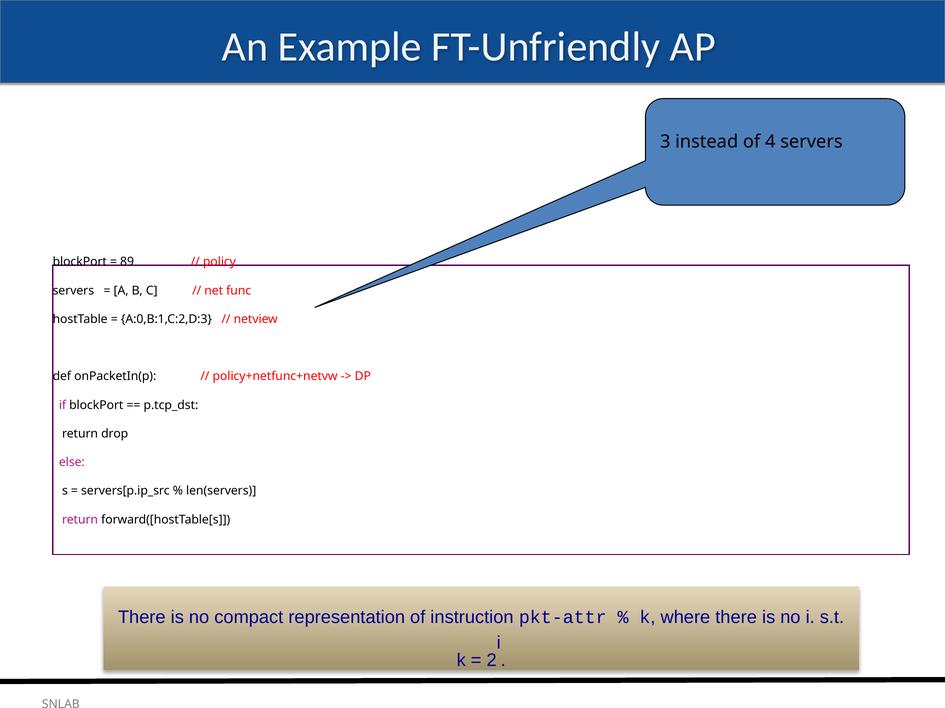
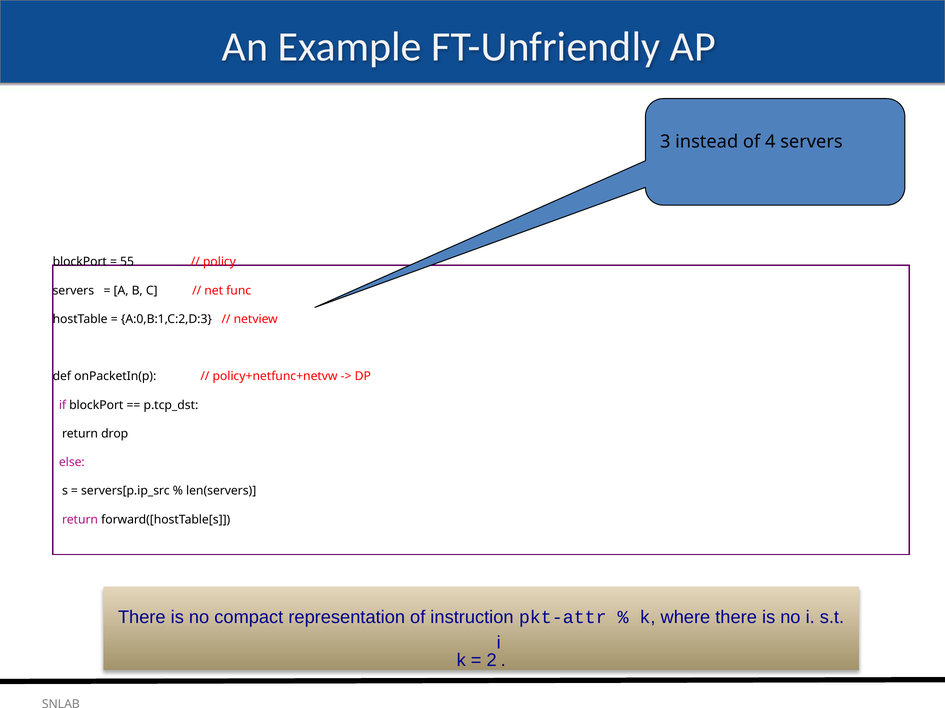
89: 89 -> 55
